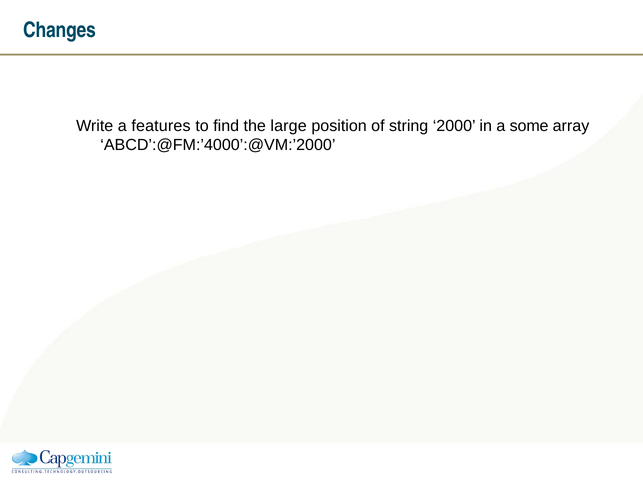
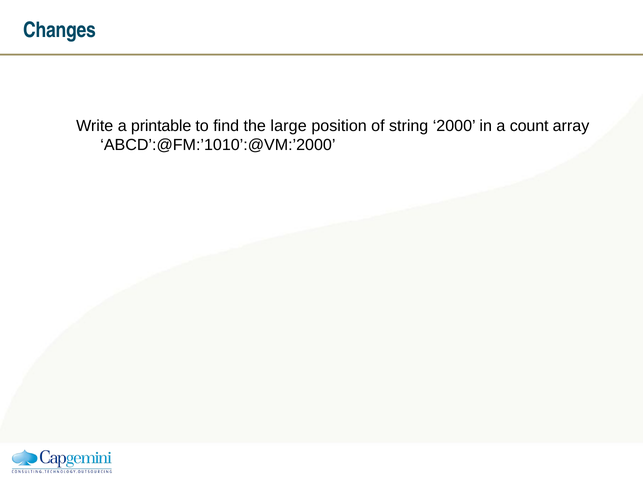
features: features -> printable
some: some -> count
ABCD’:@FM:’4000’:@VM:’2000: ABCD’:@FM:’4000’:@VM:’2000 -> ABCD’:@FM:’1010’:@VM:’2000
